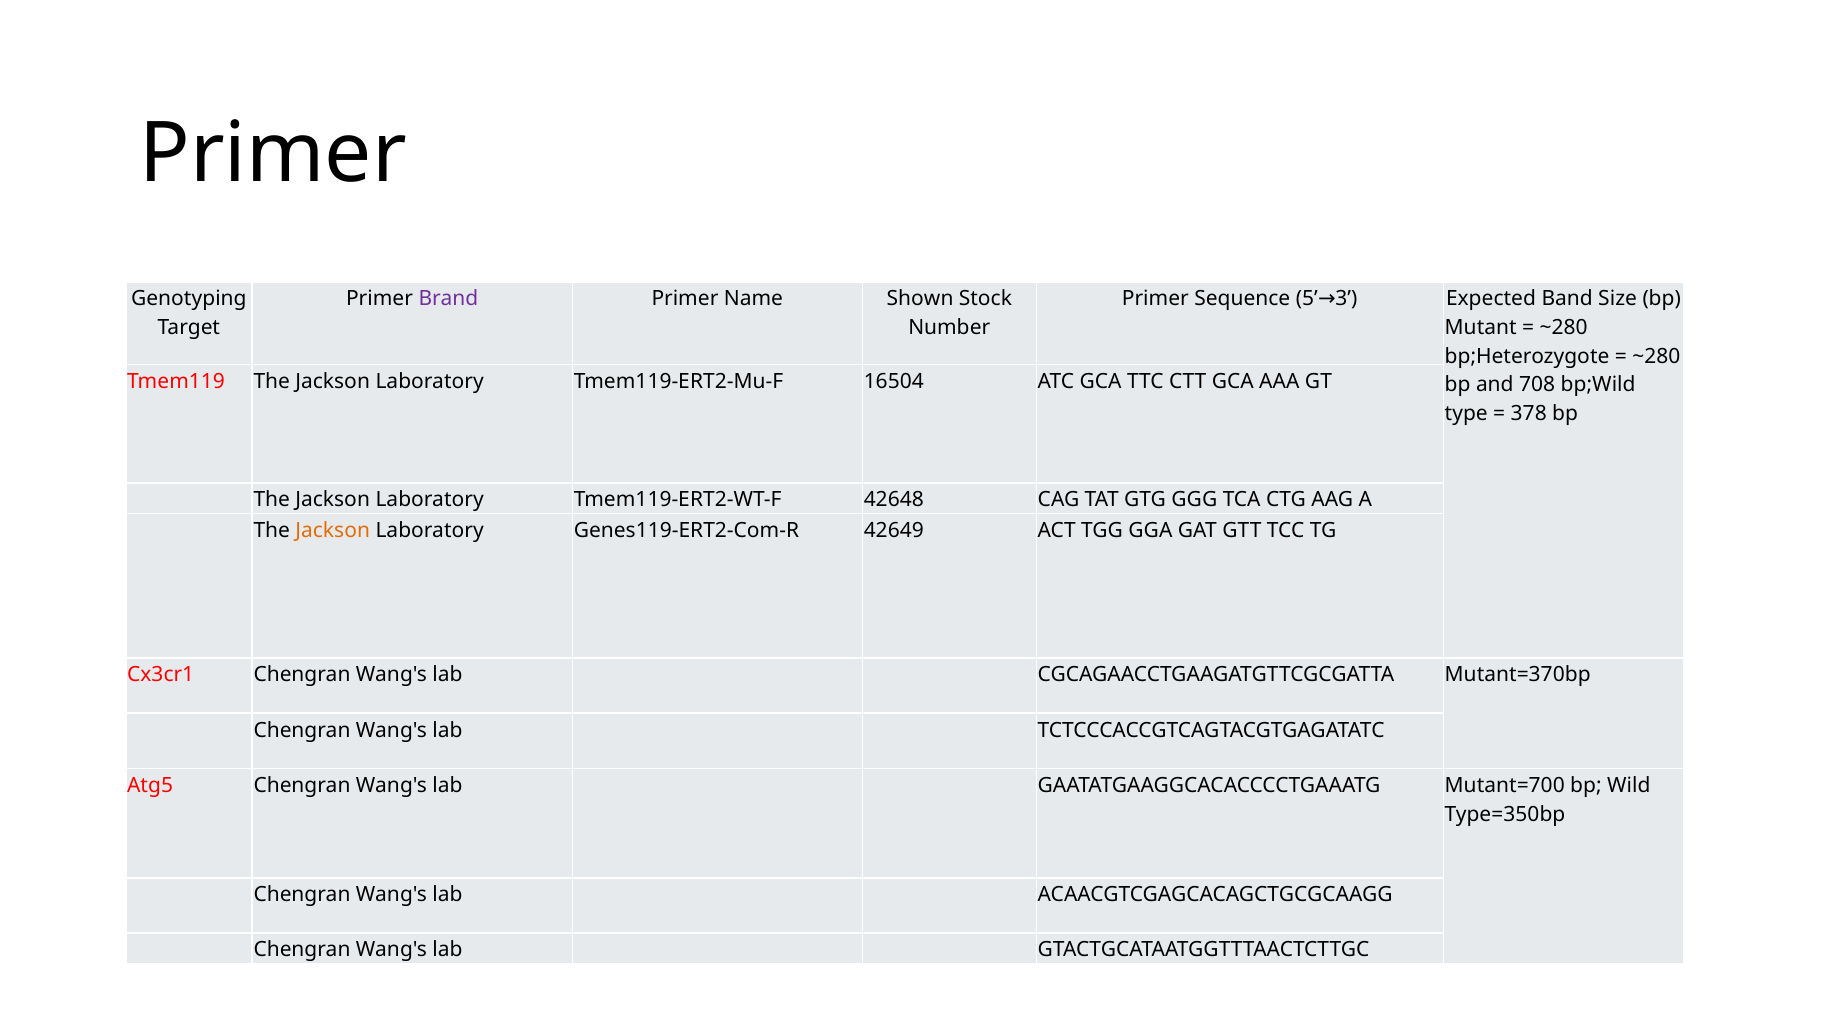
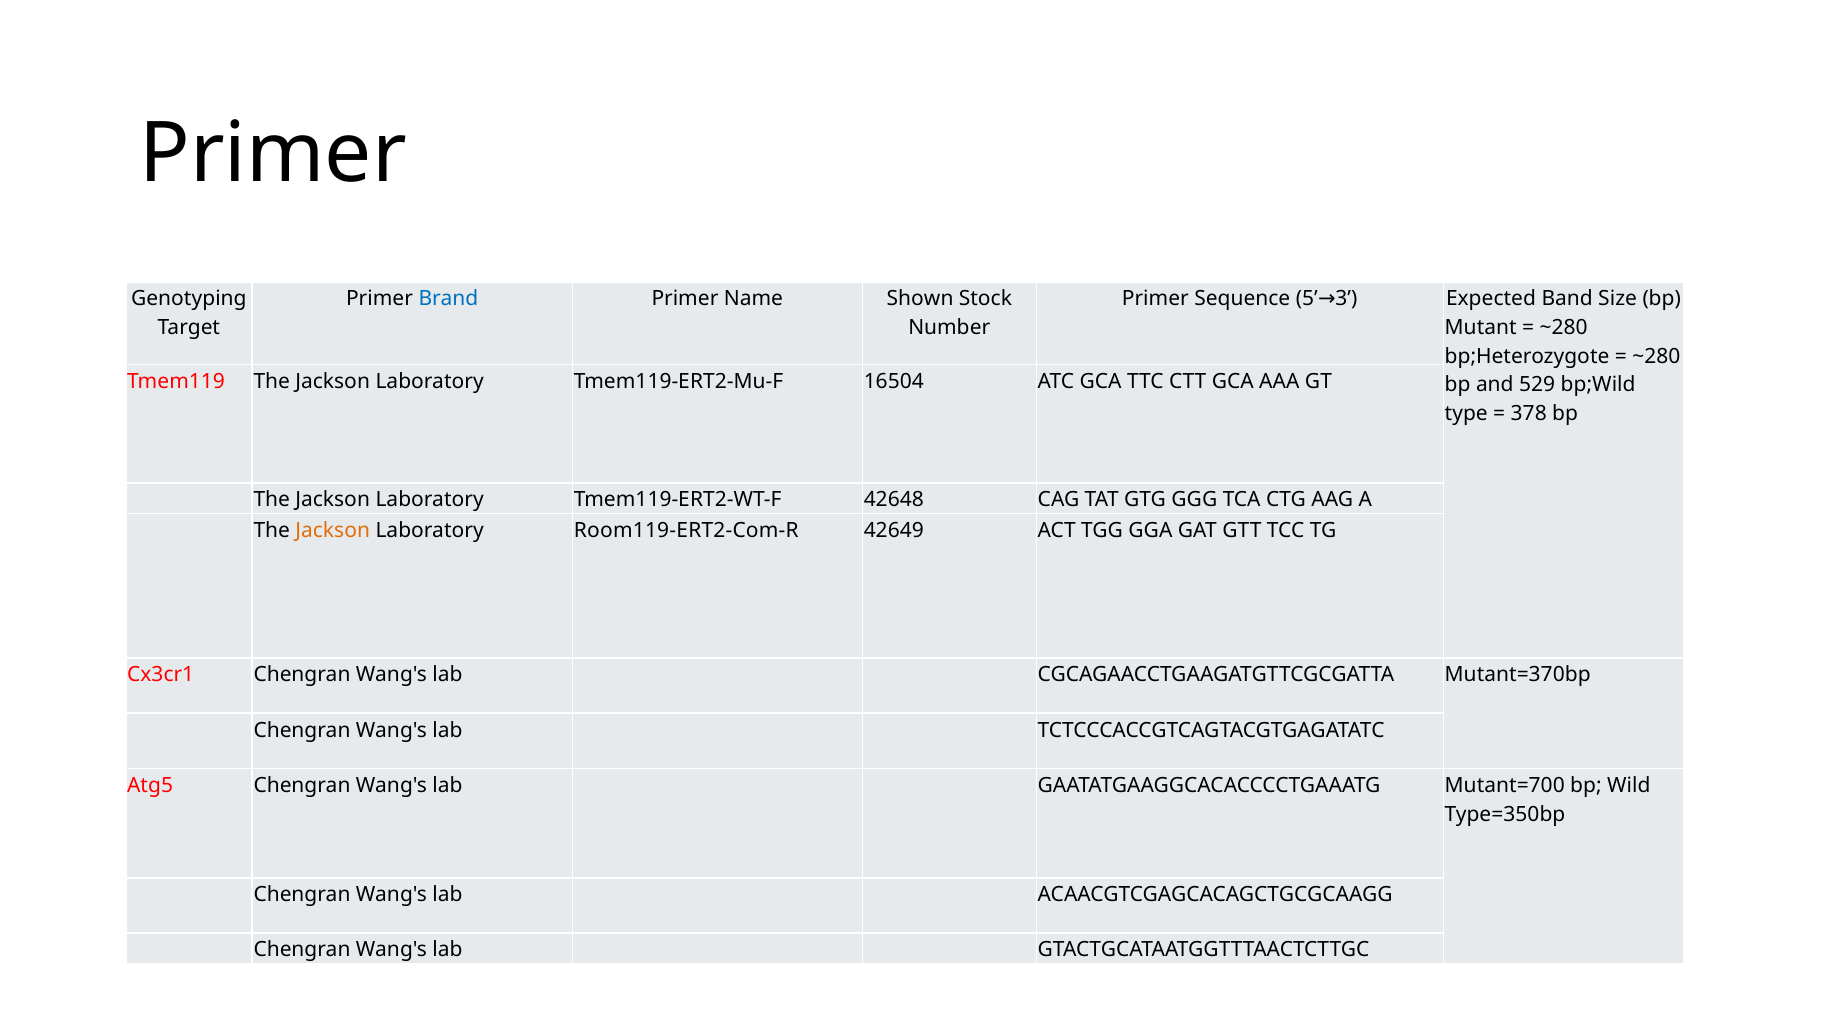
Brand colour: purple -> blue
708: 708 -> 529
Genes119-ERT2-Com-R: Genes119-ERT2-Com-R -> Room119-ERT2-Com-R
